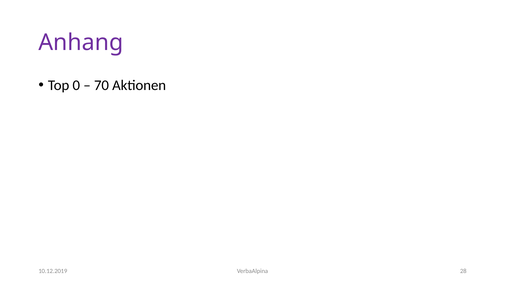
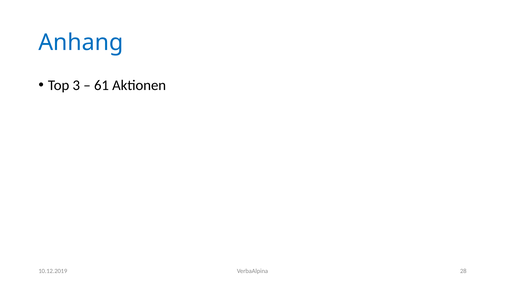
Anhang colour: purple -> blue
0: 0 -> 3
70: 70 -> 61
